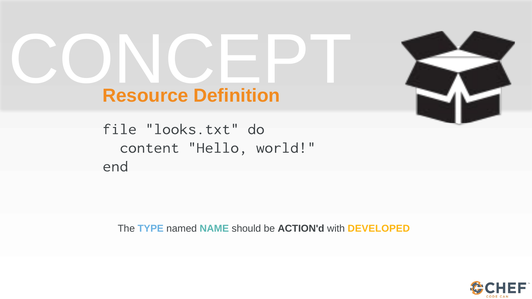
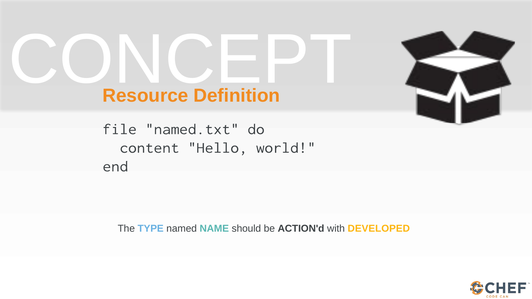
looks.txt: looks.txt -> named.txt
